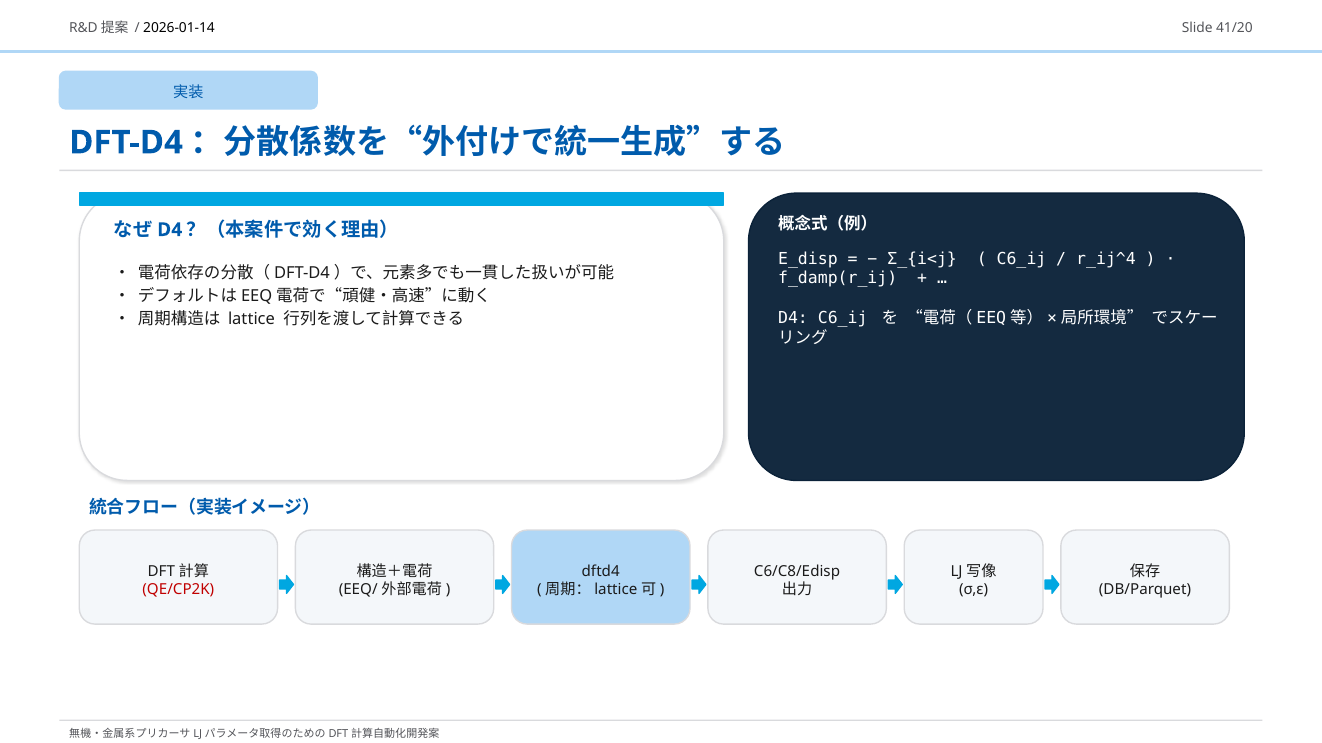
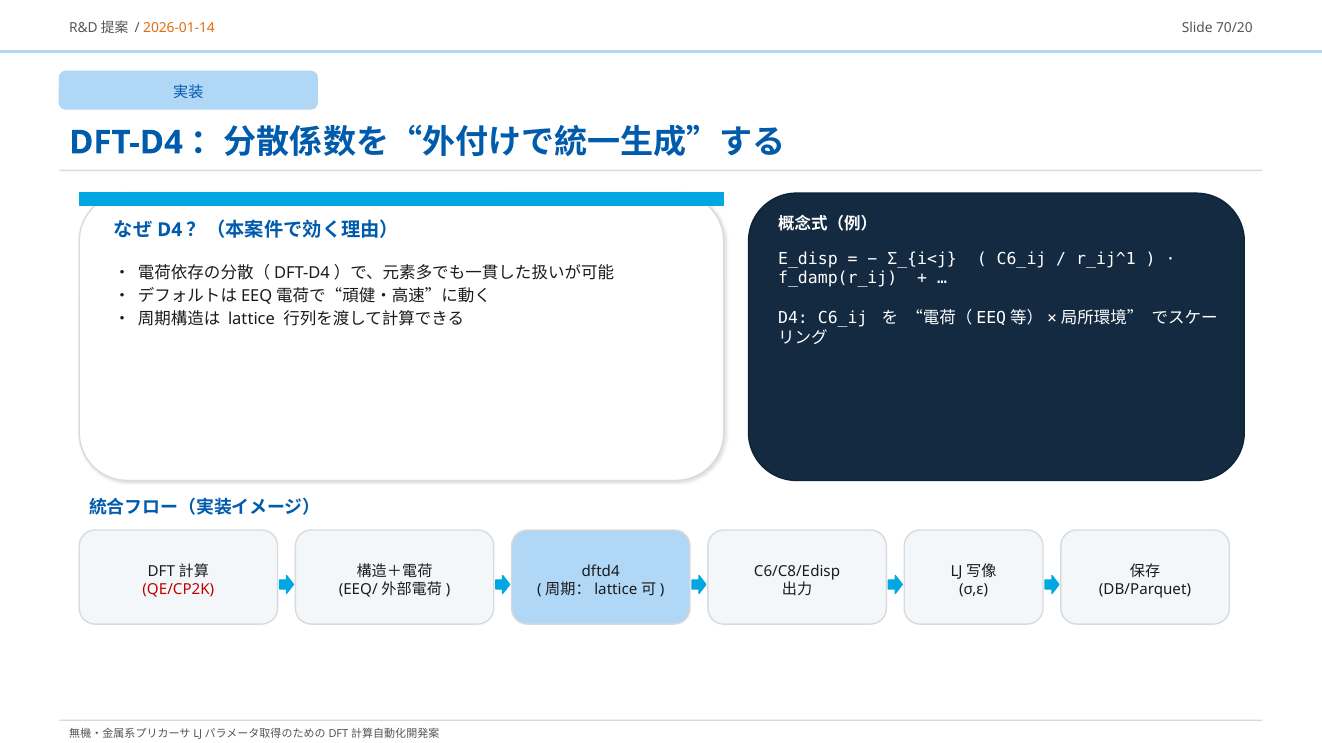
2026-01-14 colour: black -> orange
41/20: 41/20 -> 70/20
r_ij^4: r_ij^4 -> r_ij^1
